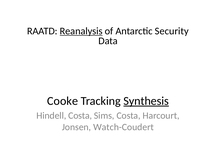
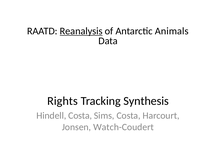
Security: Security -> Animals
Cooke: Cooke -> Rights
Synthesis underline: present -> none
